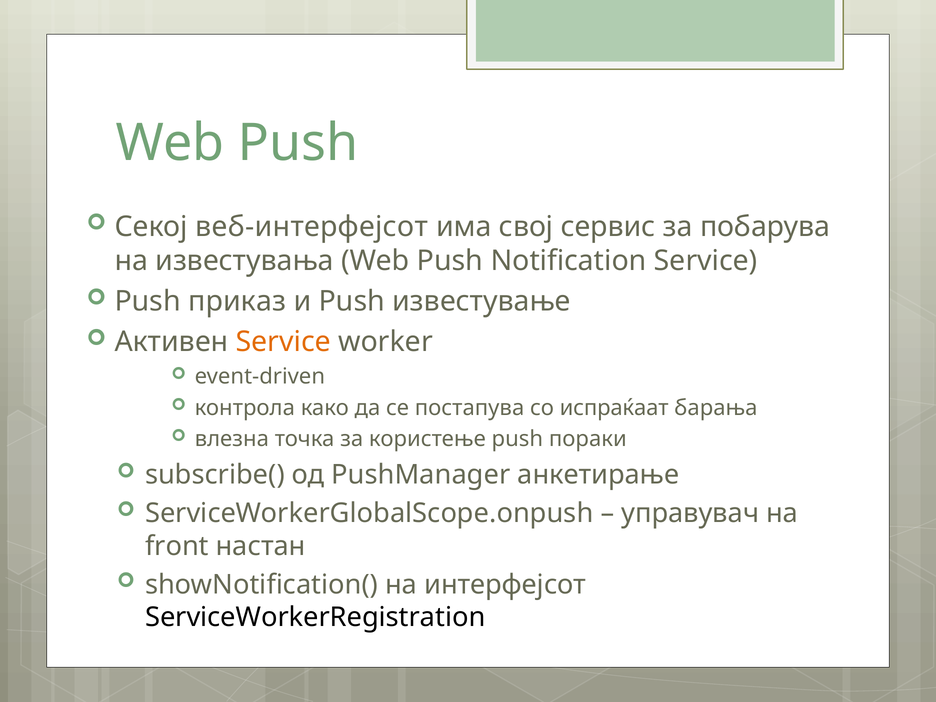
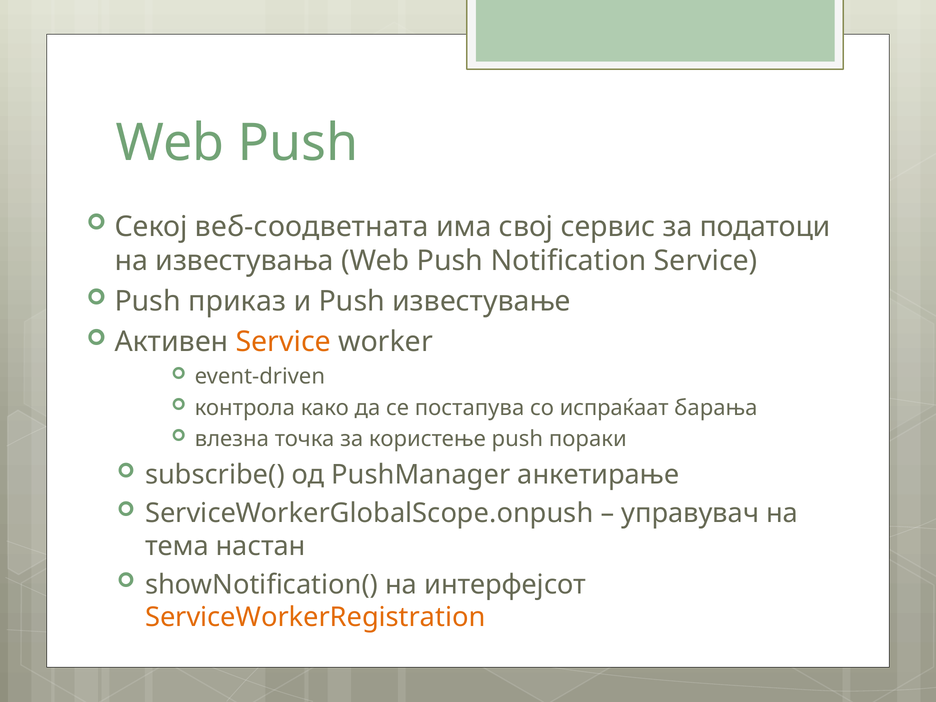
веб-интерфејсот: веб-интерфејсот -> веб-соодветната
побарува: побарува -> податоци
front: front -> тема
ServiceWorkerRegistration colour: black -> orange
